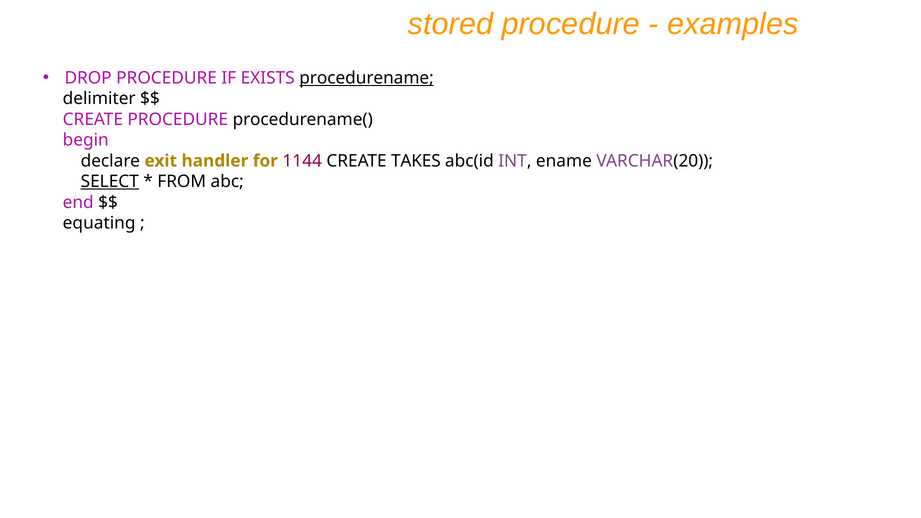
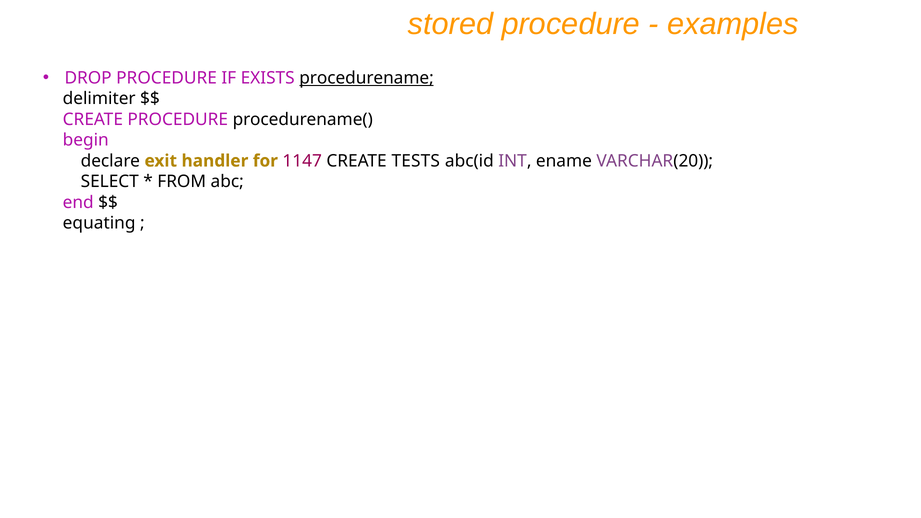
1144: 1144 -> 1147
TAKES: TAKES -> TESTS
SELECT underline: present -> none
